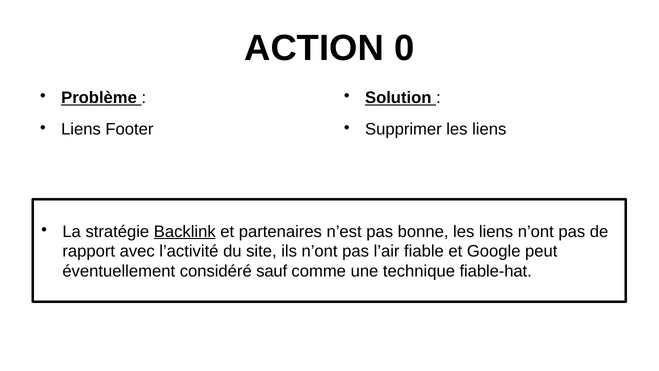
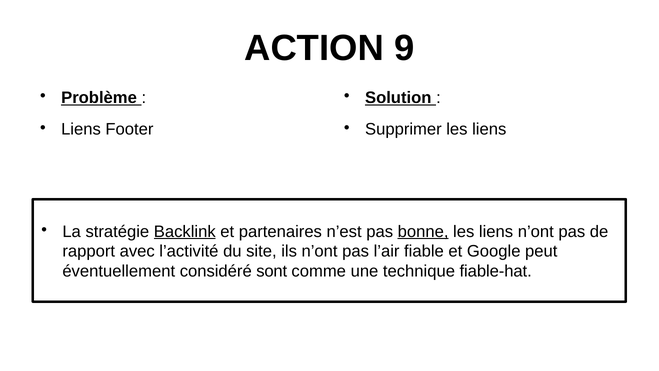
0: 0 -> 9
bonne underline: none -> present
sauf: sauf -> sont
